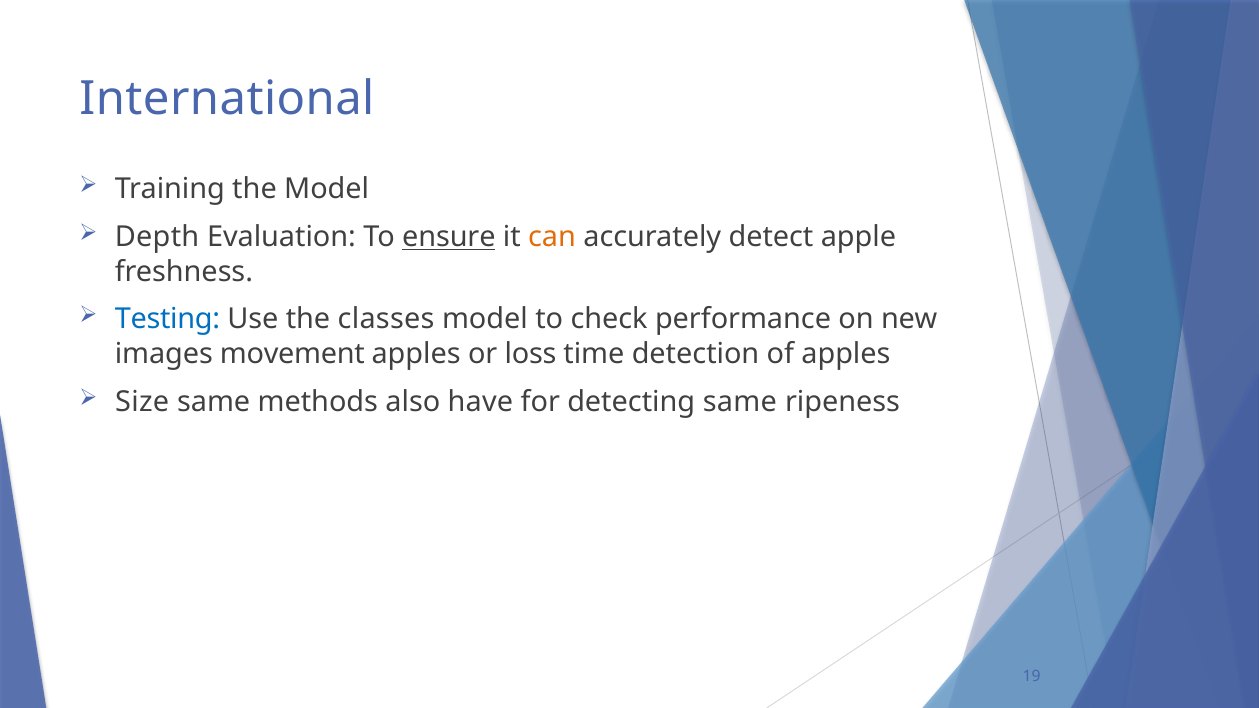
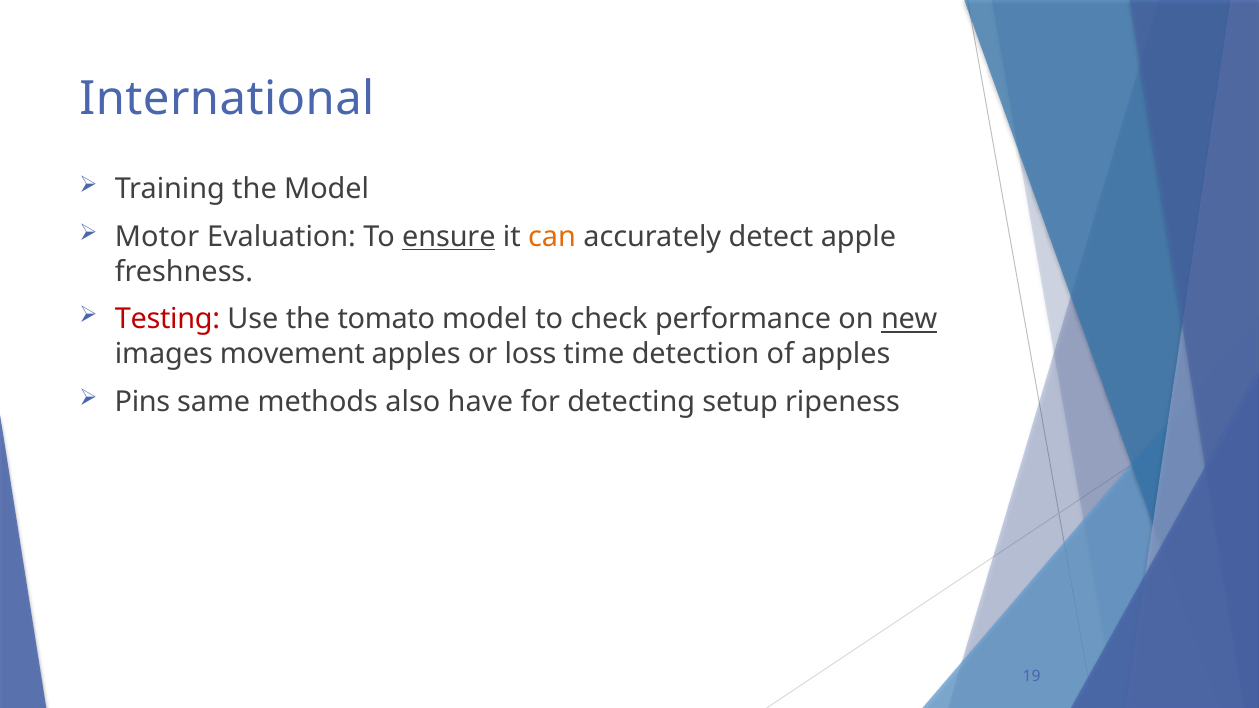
Depth: Depth -> Motor
Testing colour: blue -> red
classes: classes -> tomato
new underline: none -> present
Size: Size -> Pins
detecting same: same -> setup
